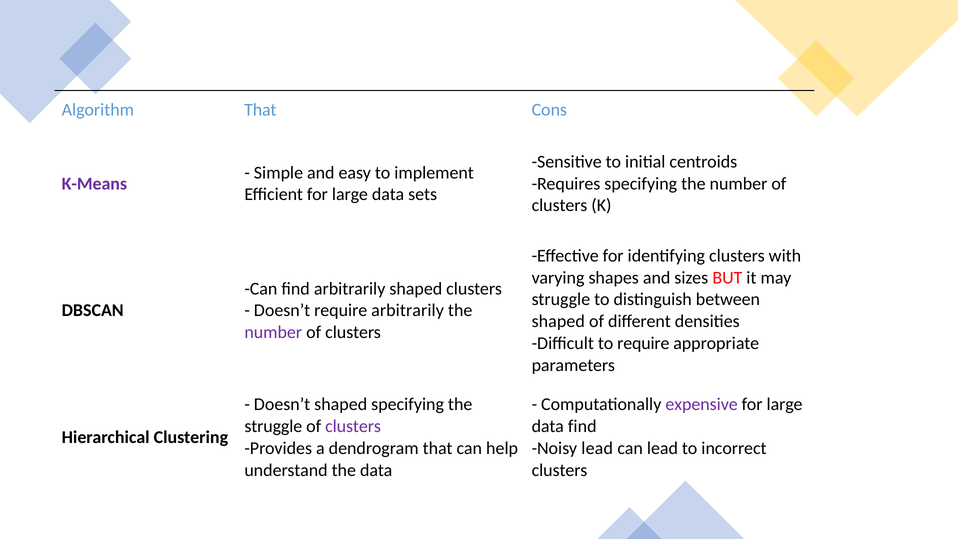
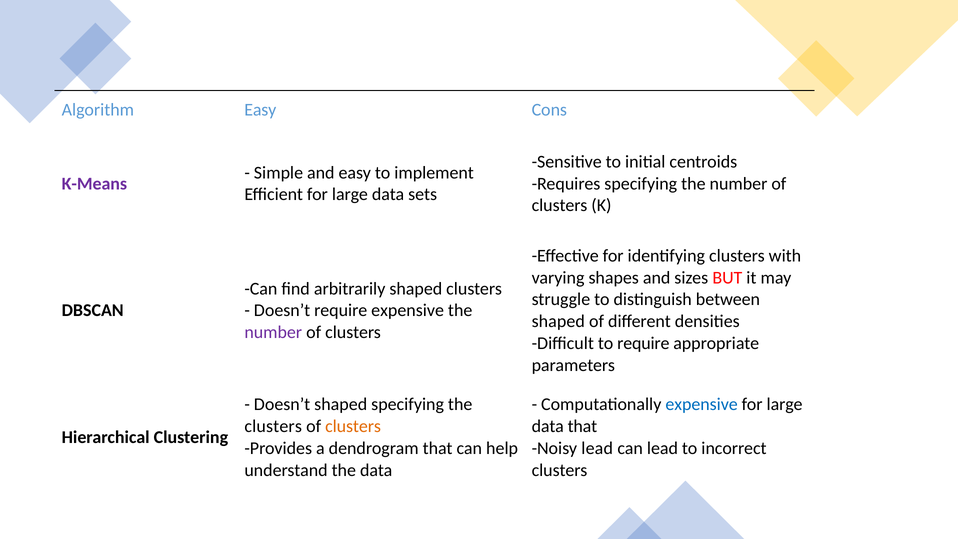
Algorithm That: That -> Easy
require arbitrarily: arbitrarily -> expensive
expensive at (702, 404) colour: purple -> blue
struggle at (273, 426): struggle -> clusters
clusters at (353, 426) colour: purple -> orange
data find: find -> that
